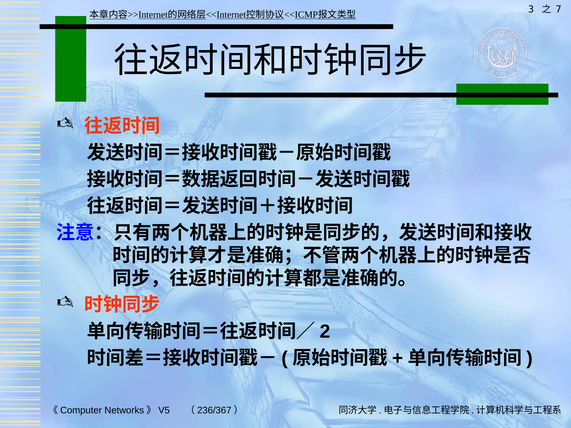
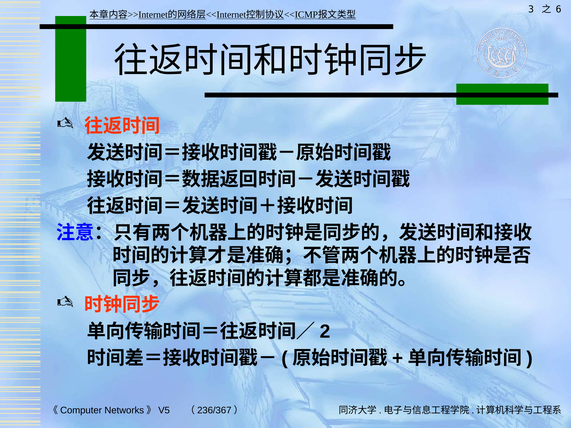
7: 7 -> 6
